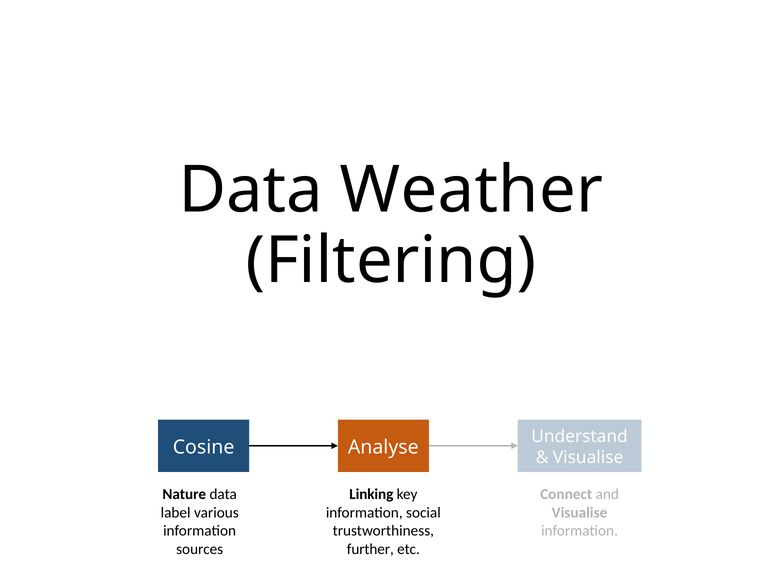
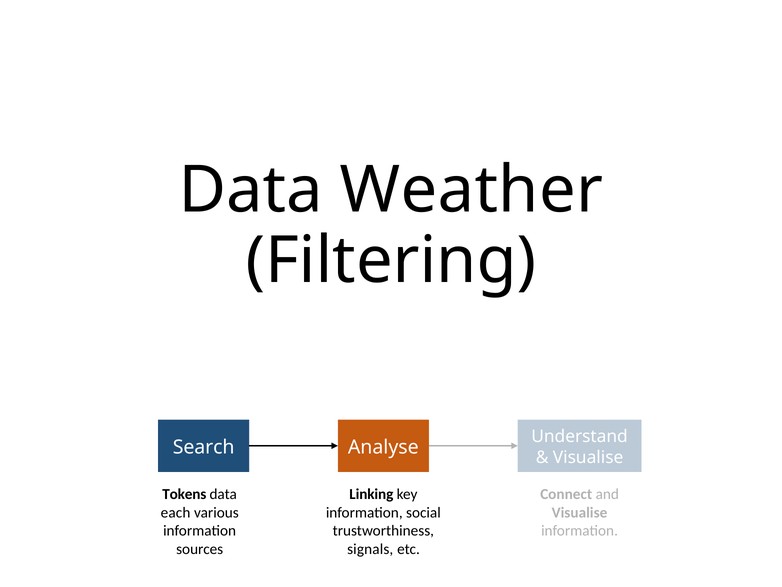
Cosine: Cosine -> Search
Nature: Nature -> Tokens
label: label -> each
further: further -> signals
